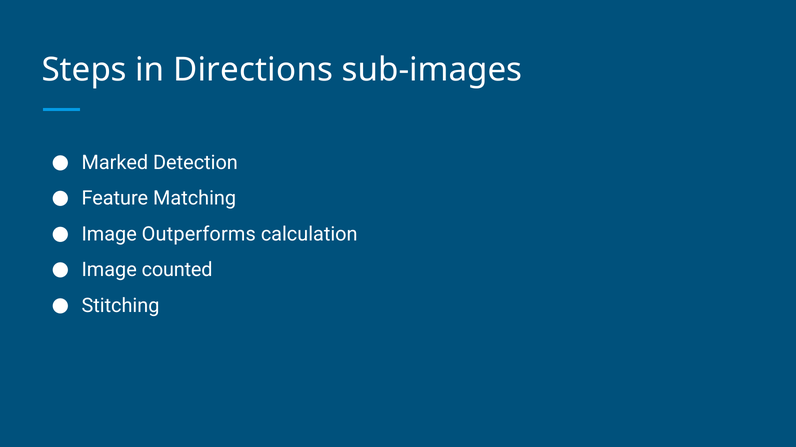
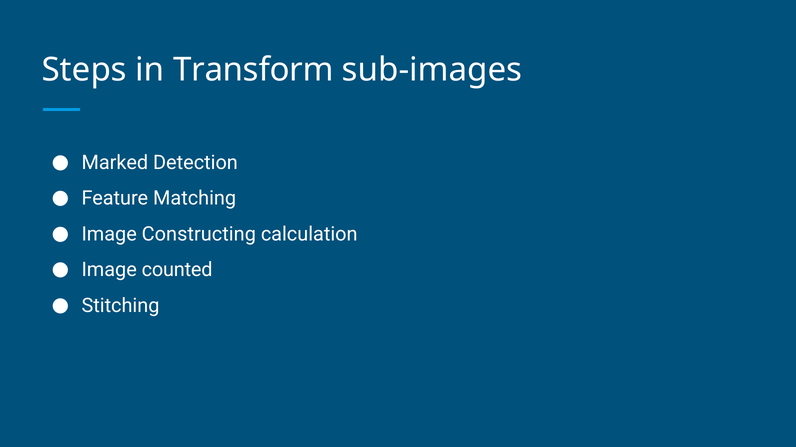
Directions: Directions -> Transform
Outperforms: Outperforms -> Constructing
